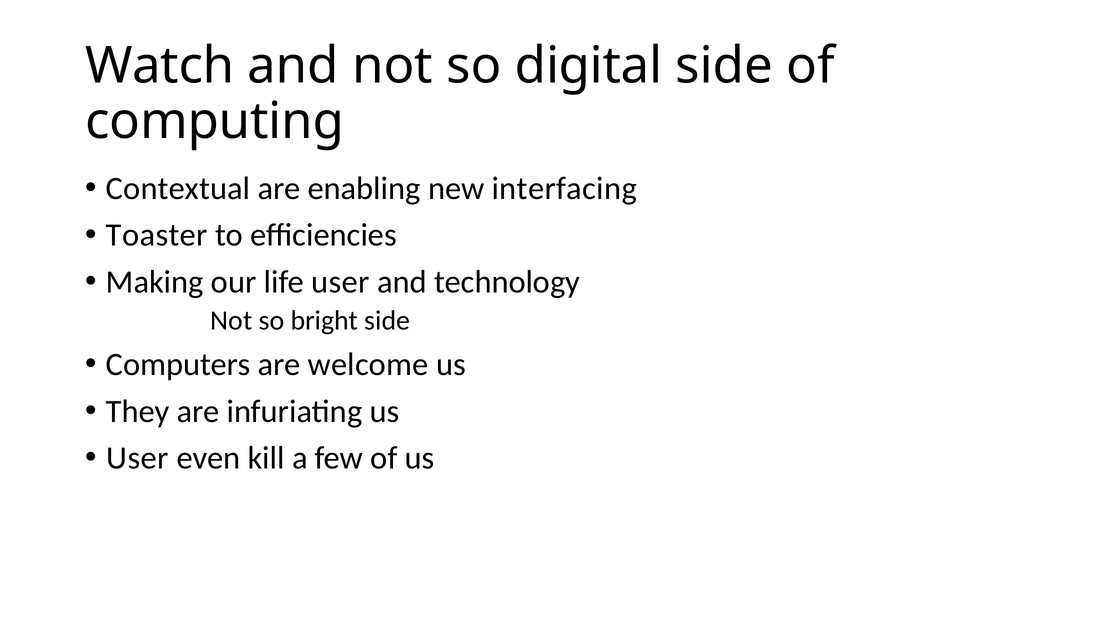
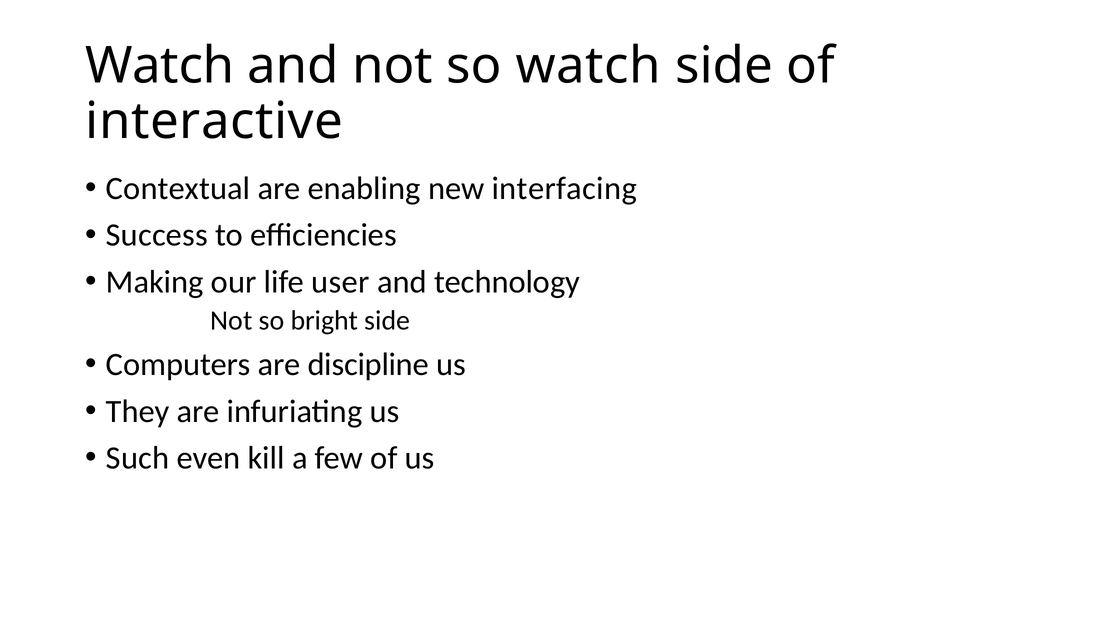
so digital: digital -> watch
computing: computing -> interactive
Toaster: Toaster -> Success
welcome: welcome -> discipline
User at (137, 458): User -> Such
